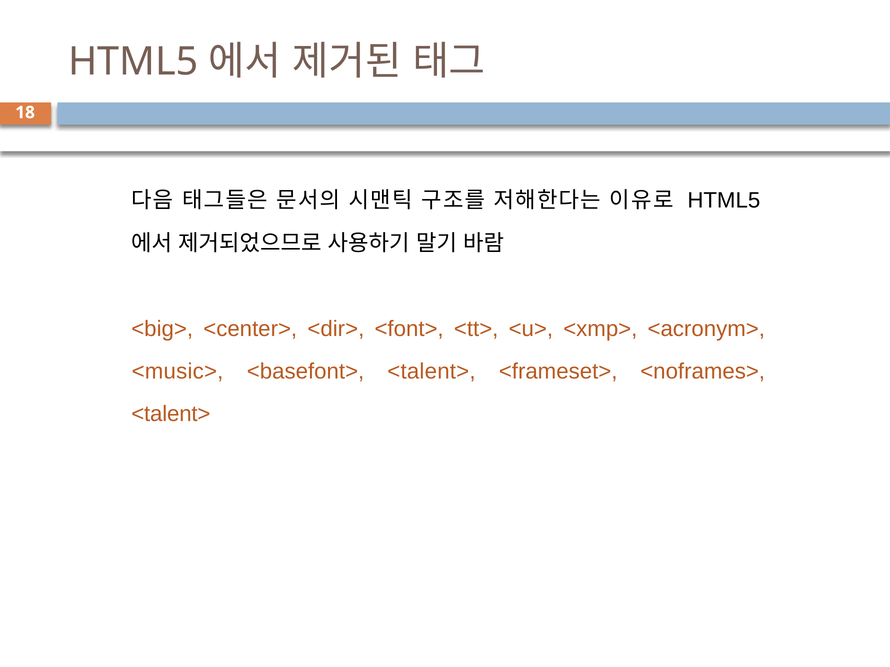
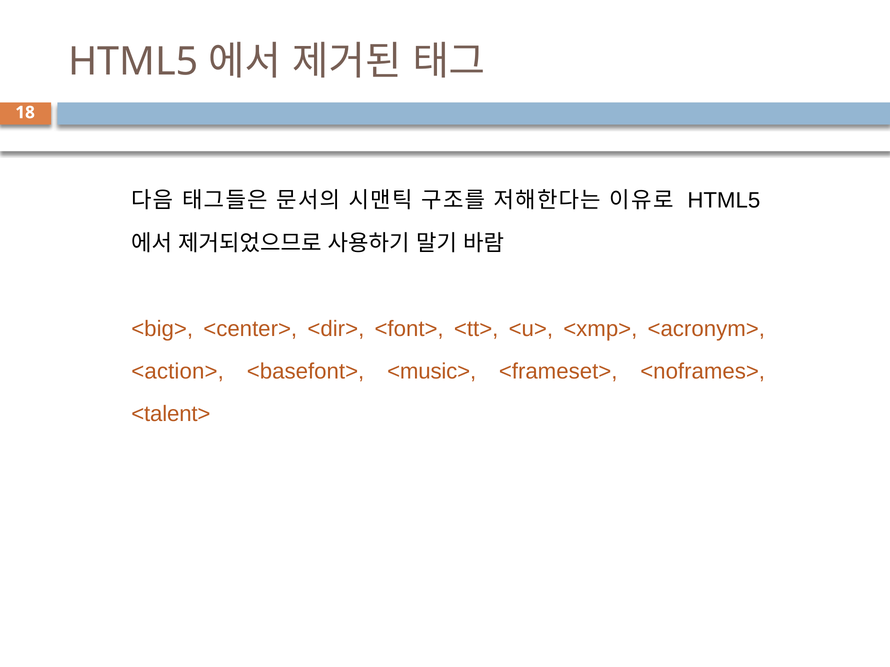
<music>: <music> -> <action>
<basefont> <talent>: <talent> -> <music>
